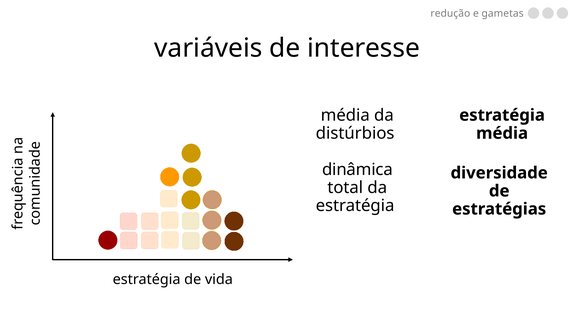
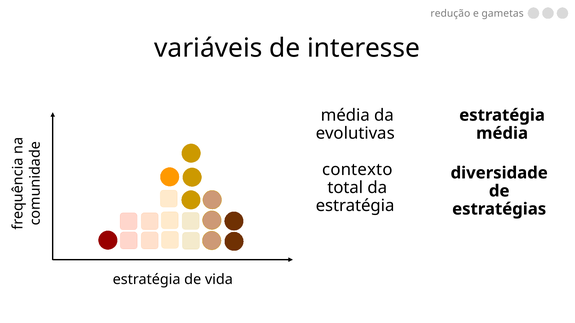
distúrbios: distúrbios -> evolutivas
dinâmica: dinâmica -> contexto
